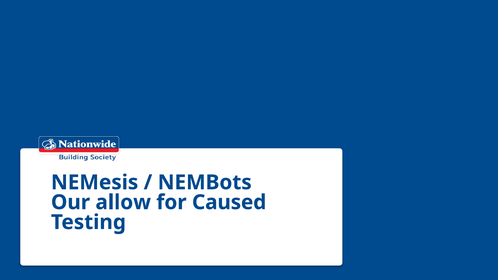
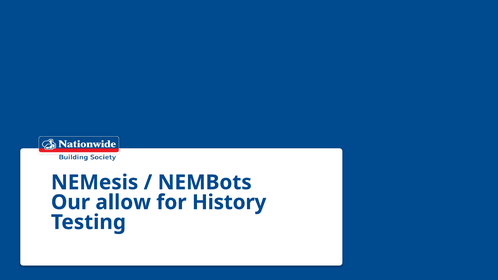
Caused: Caused -> History
